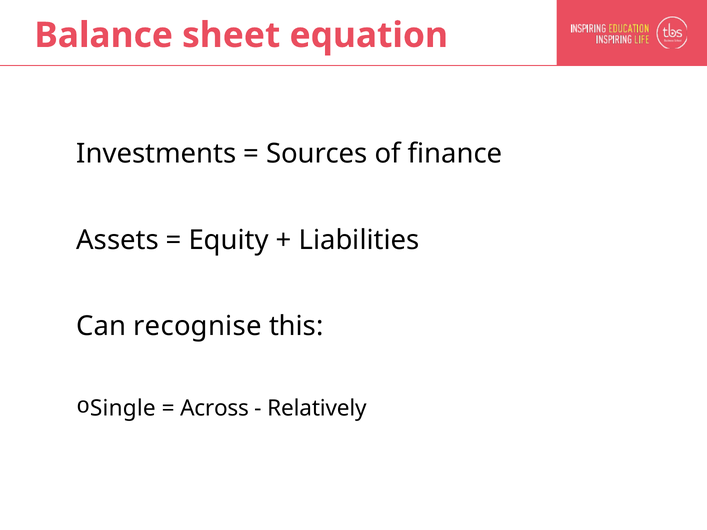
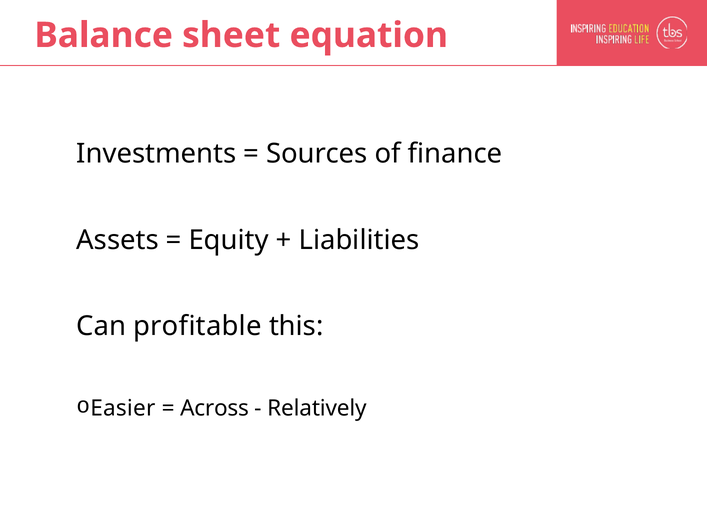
recognise: recognise -> profitable
Single: Single -> Easier
